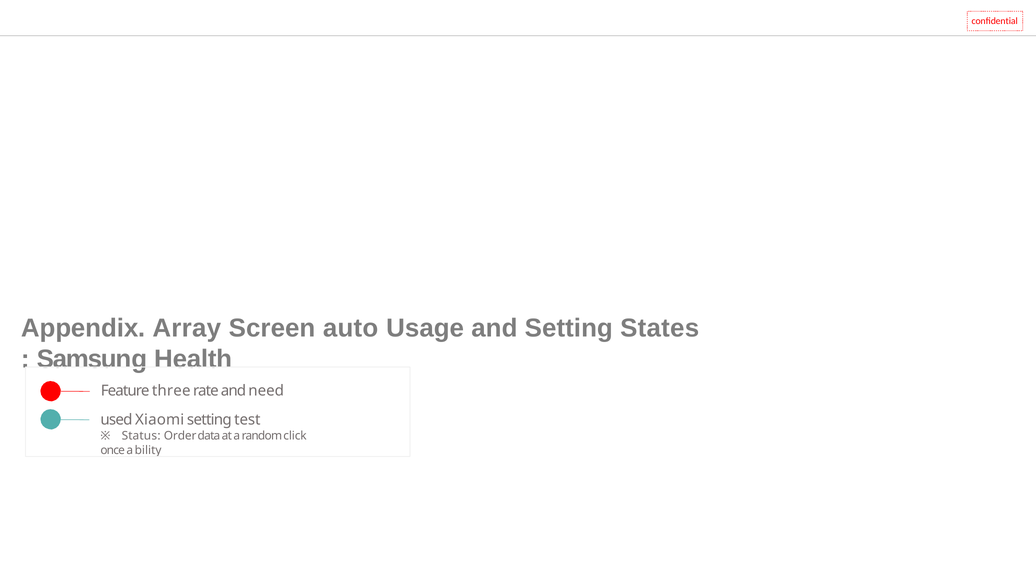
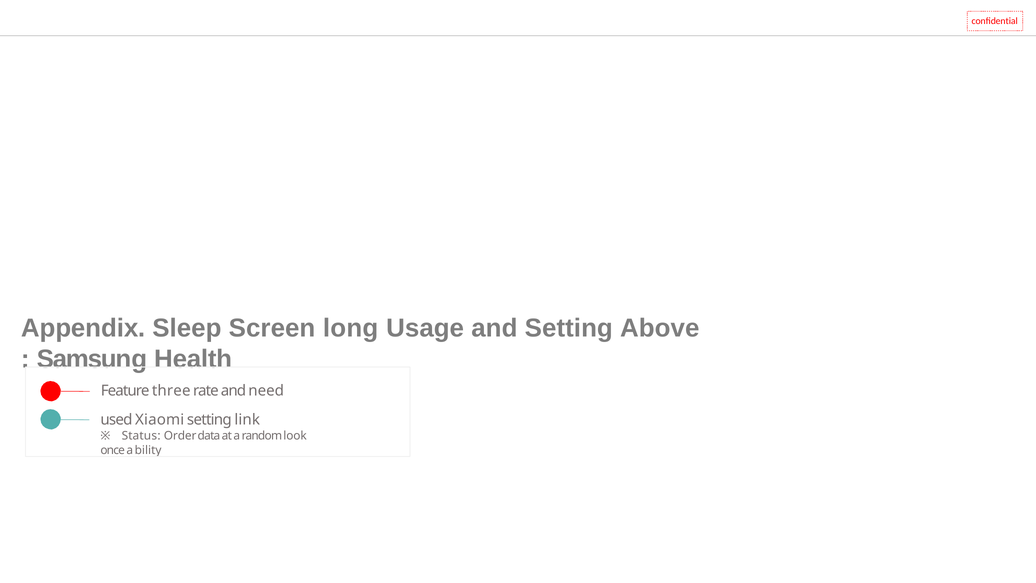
Array: Array -> Sleep
auto: auto -> long
States: States -> Above
test: test -> link
click: click -> look
